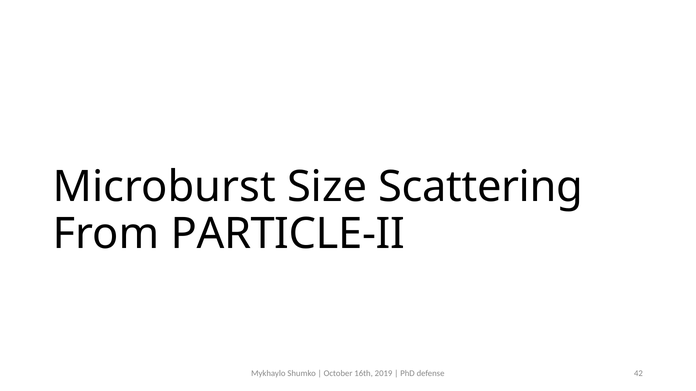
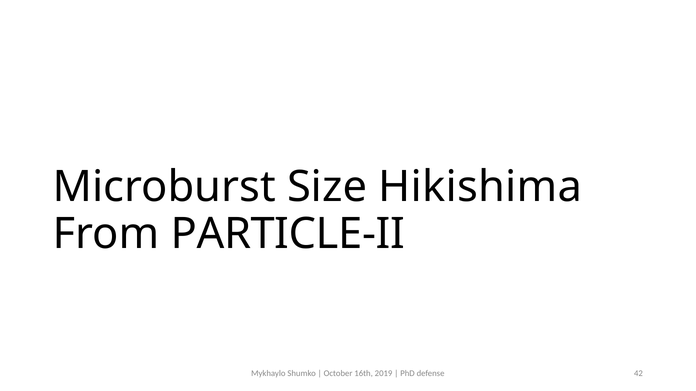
Scattering: Scattering -> Hikishima
